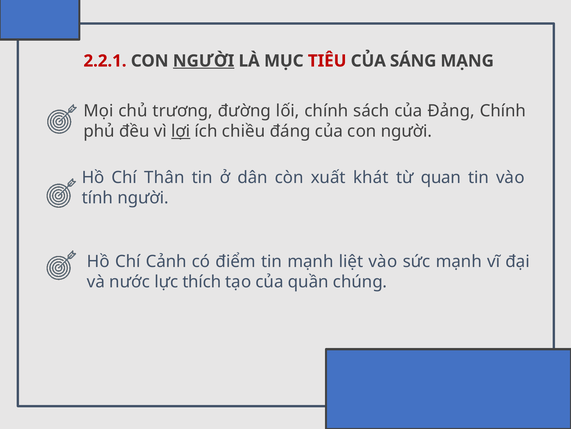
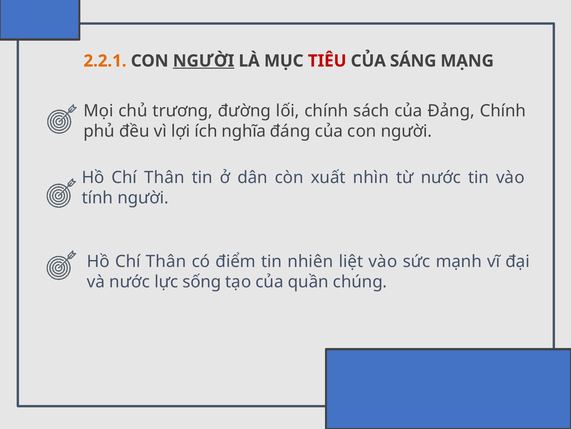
2.2.1 colour: red -> orange
lợi underline: present -> none
chiều: chiều -> nghĩa
khát: khát -> nhìn
từ quan: quan -> nước
Cảnh at (166, 261): Cảnh -> Thân
tin mạnh: mạnh -> nhiên
thích: thích -> sống
